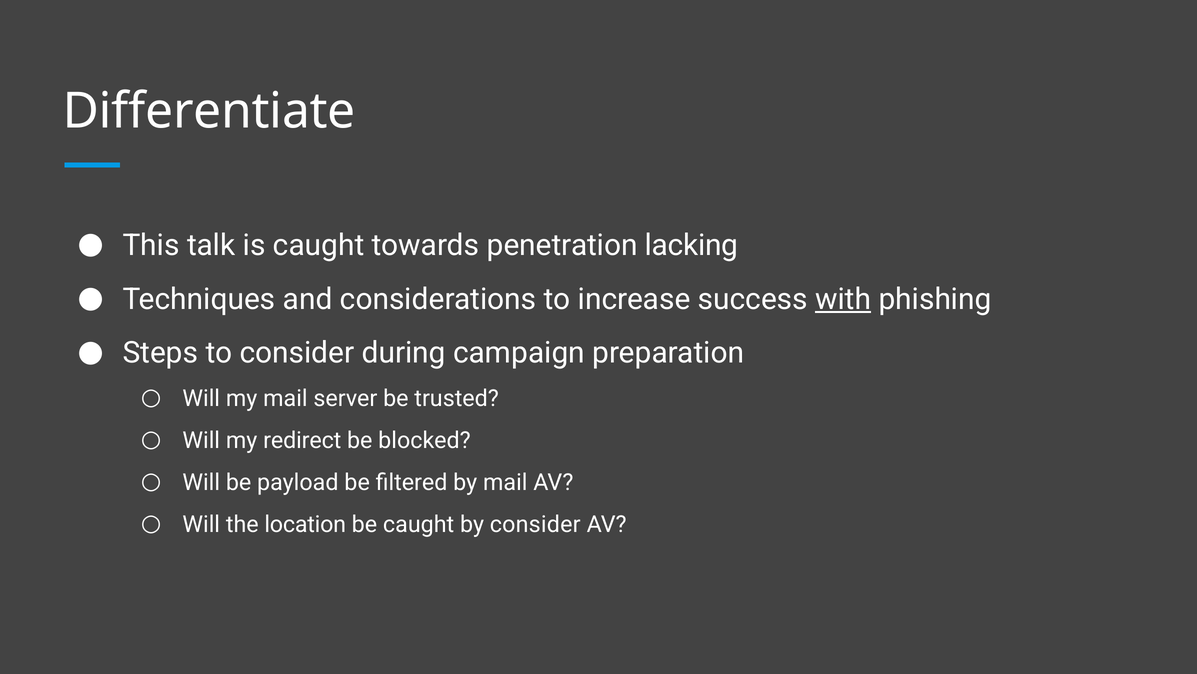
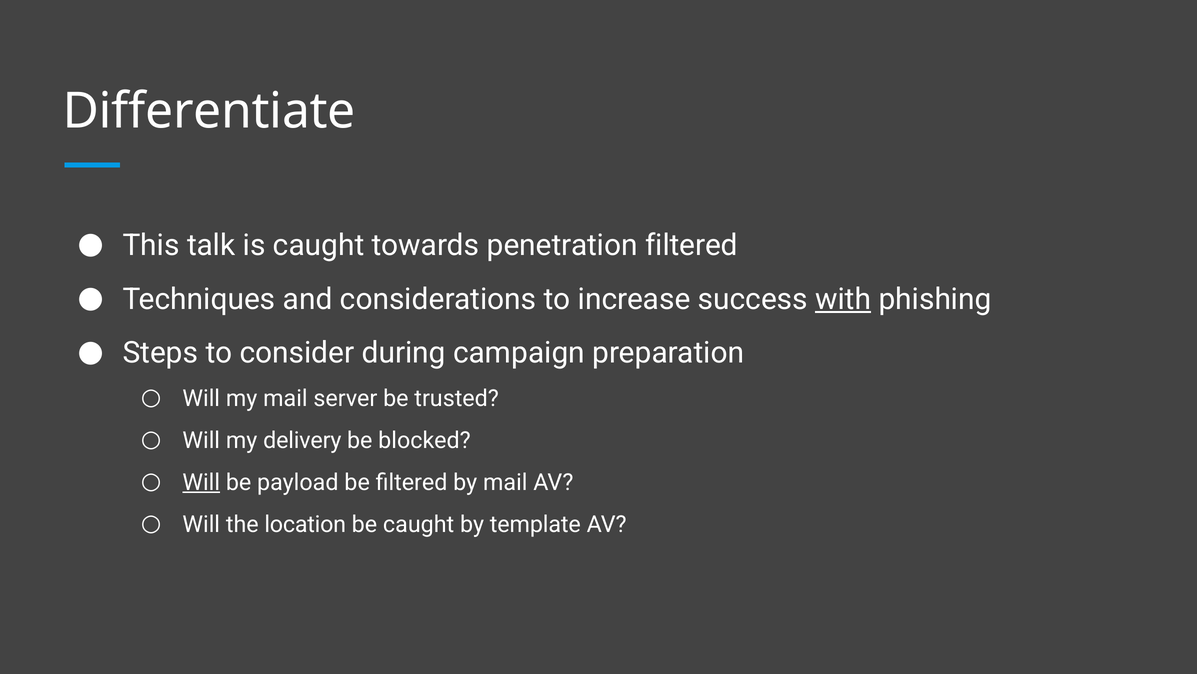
penetration lacking: lacking -> filtered
redirect: redirect -> delivery
Will at (201, 482) underline: none -> present
by consider: consider -> template
